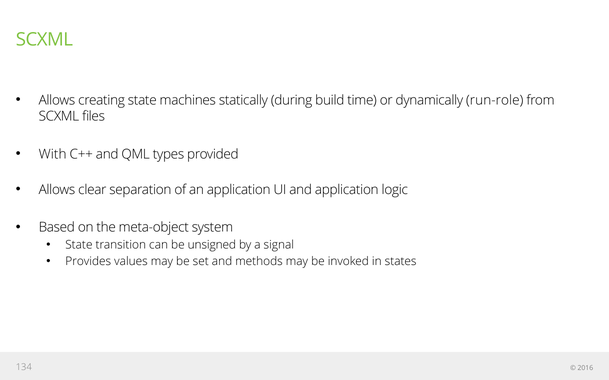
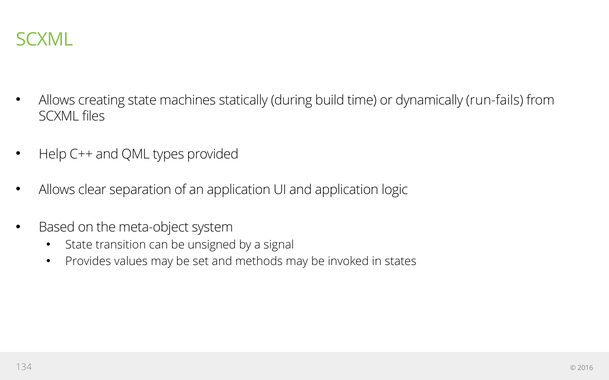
run-role: run-role -> run-fails
With: With -> Help
